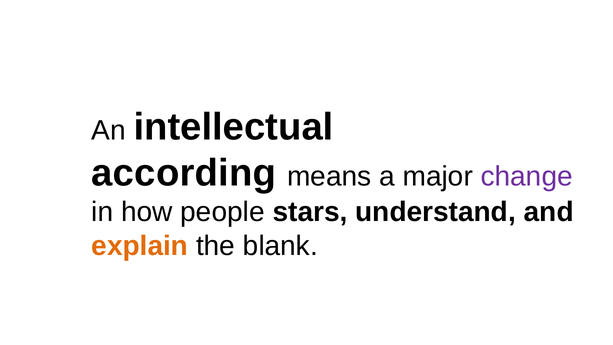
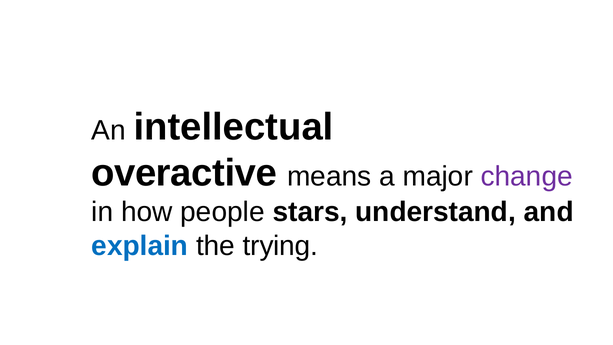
according: according -> overactive
explain colour: orange -> blue
blank: blank -> trying
